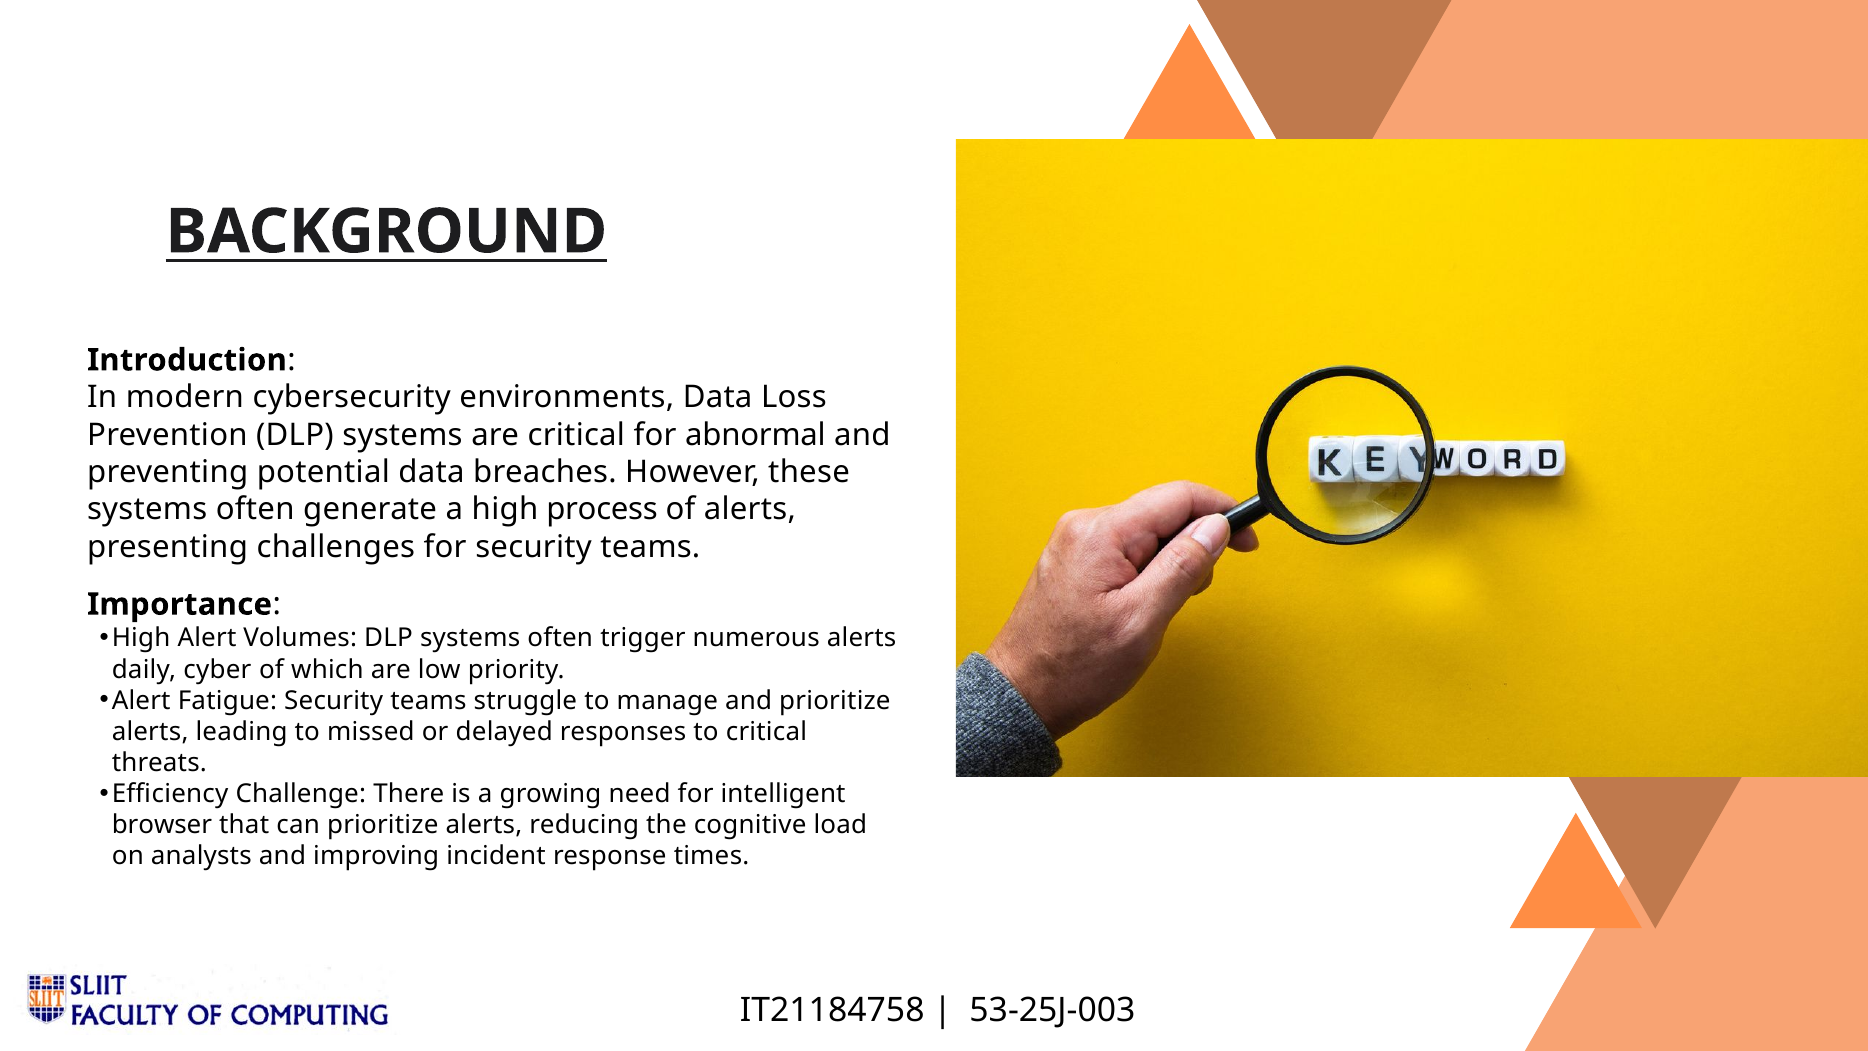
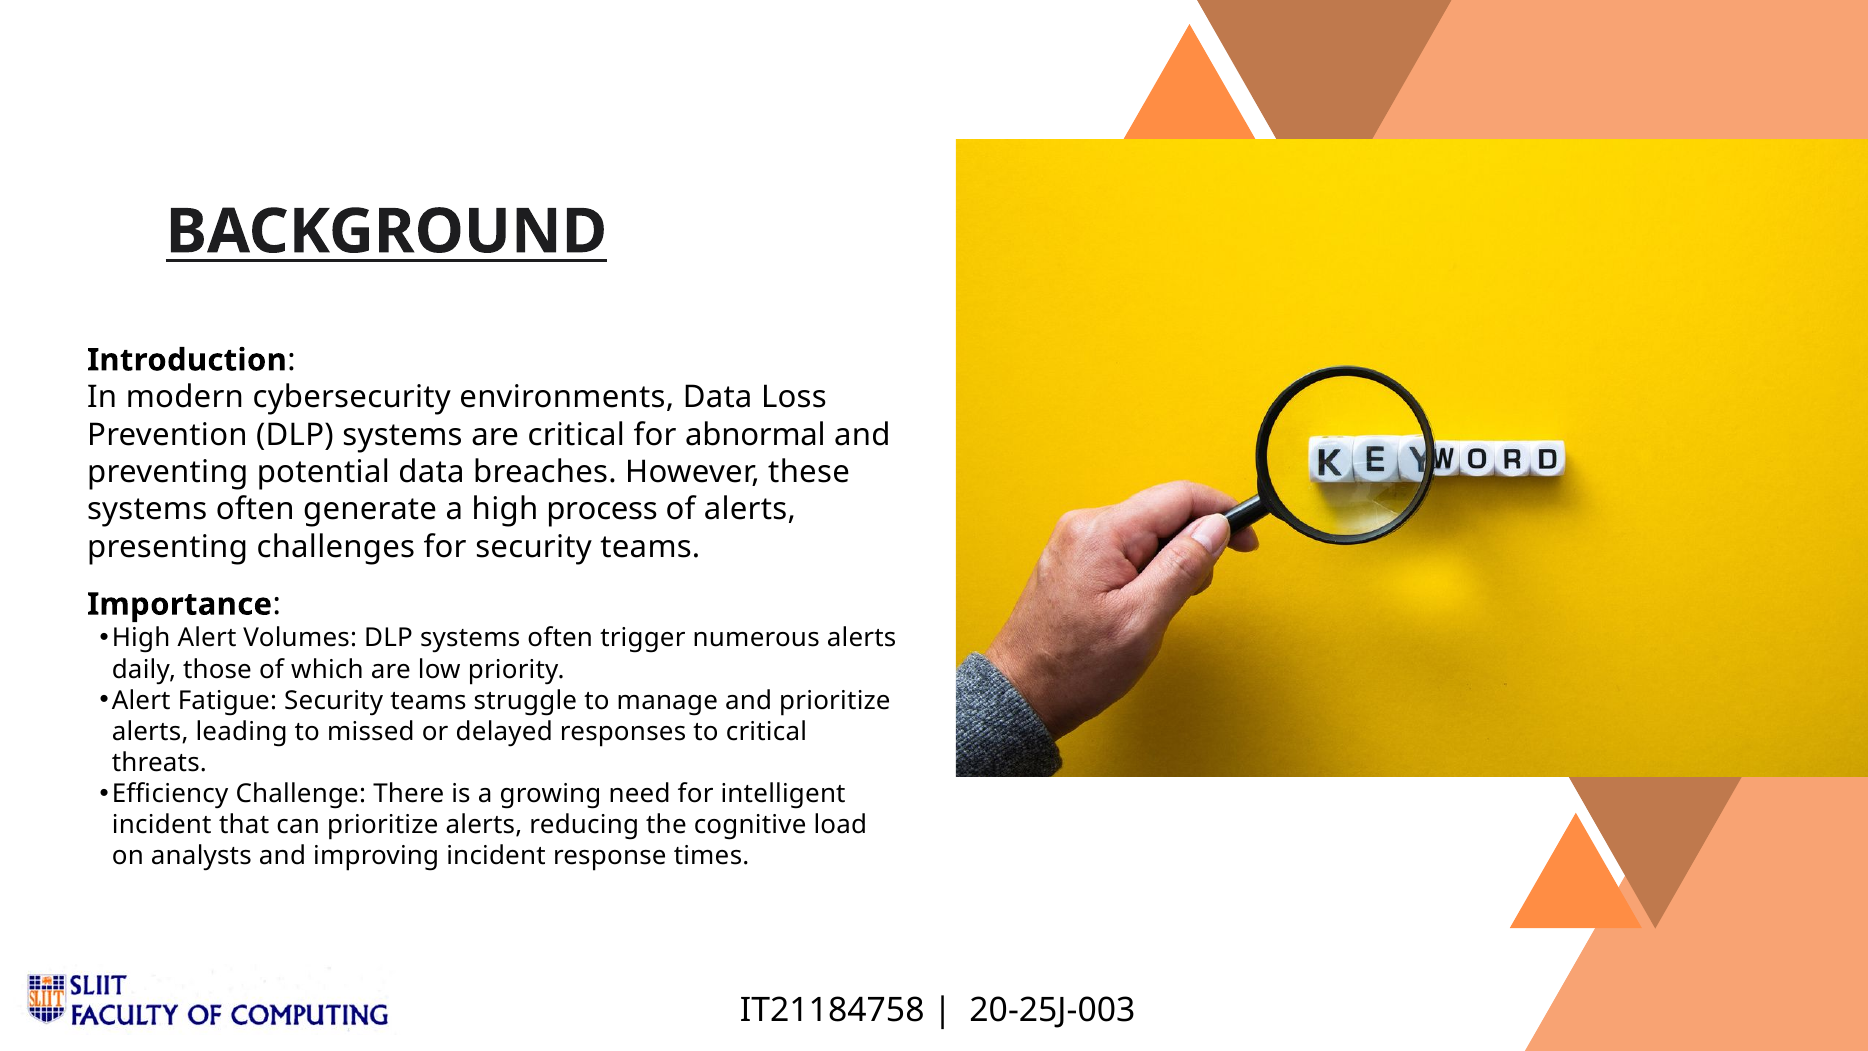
cyber: cyber -> those
browser at (162, 825): browser -> incident
53-25J-003: 53-25J-003 -> 20-25J-003
